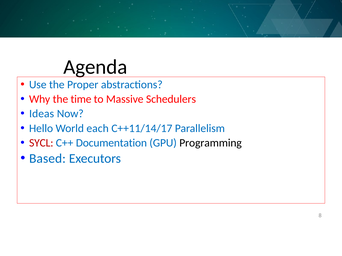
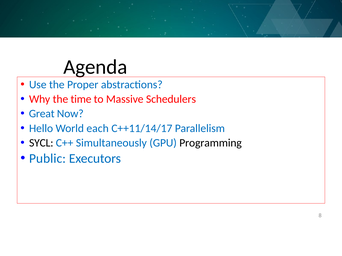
Ideas: Ideas -> Great
SYCL colour: red -> black
Documentation: Documentation -> Simultaneously
Based: Based -> Public
